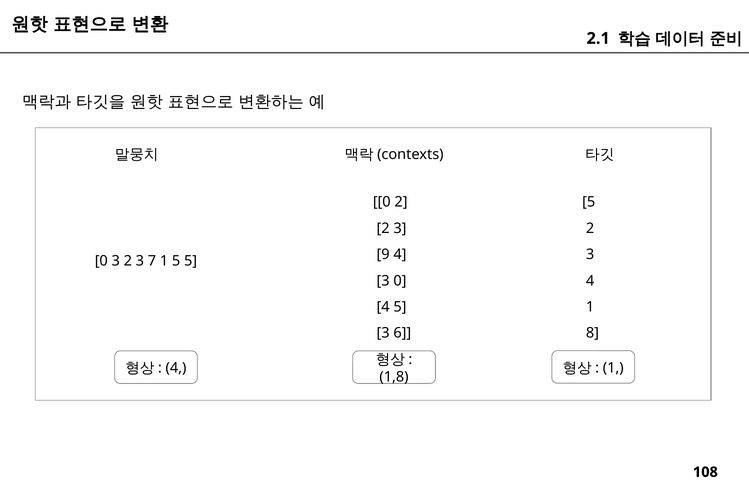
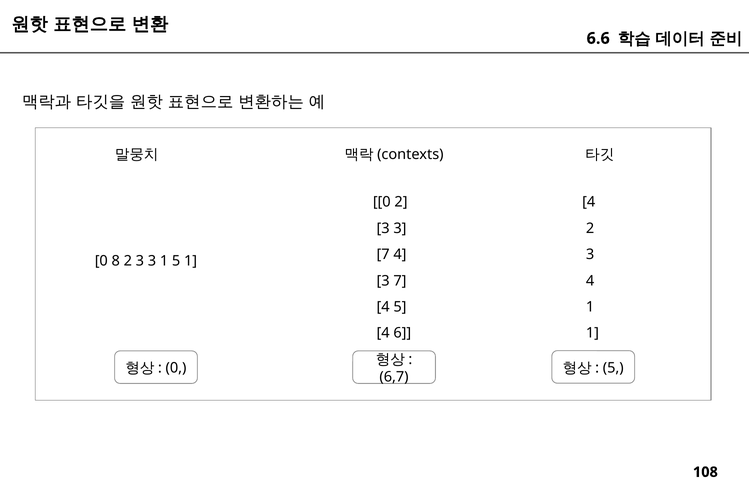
2.1: 2.1 -> 6.6
5 at (589, 202): 5 -> 4
2 at (383, 228): 2 -> 3
9 at (383, 254): 9 -> 7
0 3: 3 -> 8
7 at (152, 261): 7 -> 3
5 5: 5 -> 1
0 at (400, 281): 0 -> 7
3 at (383, 333): 3 -> 4
8 at (592, 333): 8 -> 1
1 at (613, 368): 1 -> 5
4 at (176, 368): 4 -> 0
1,8: 1,8 -> 6,7
